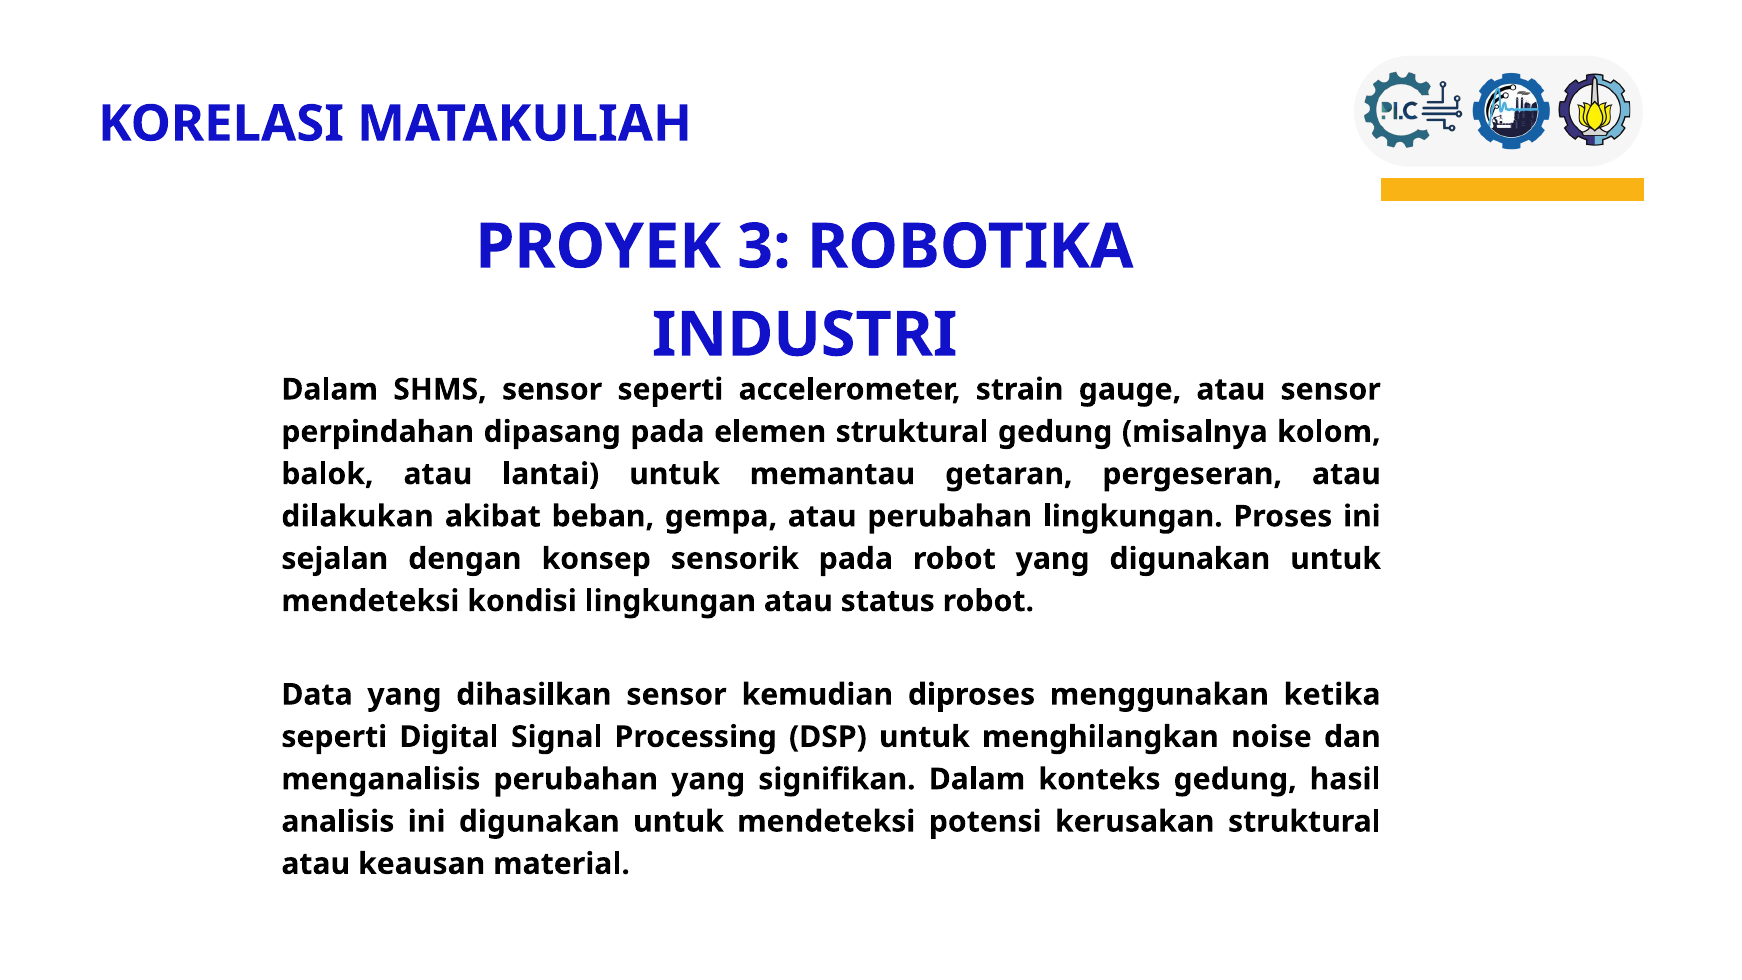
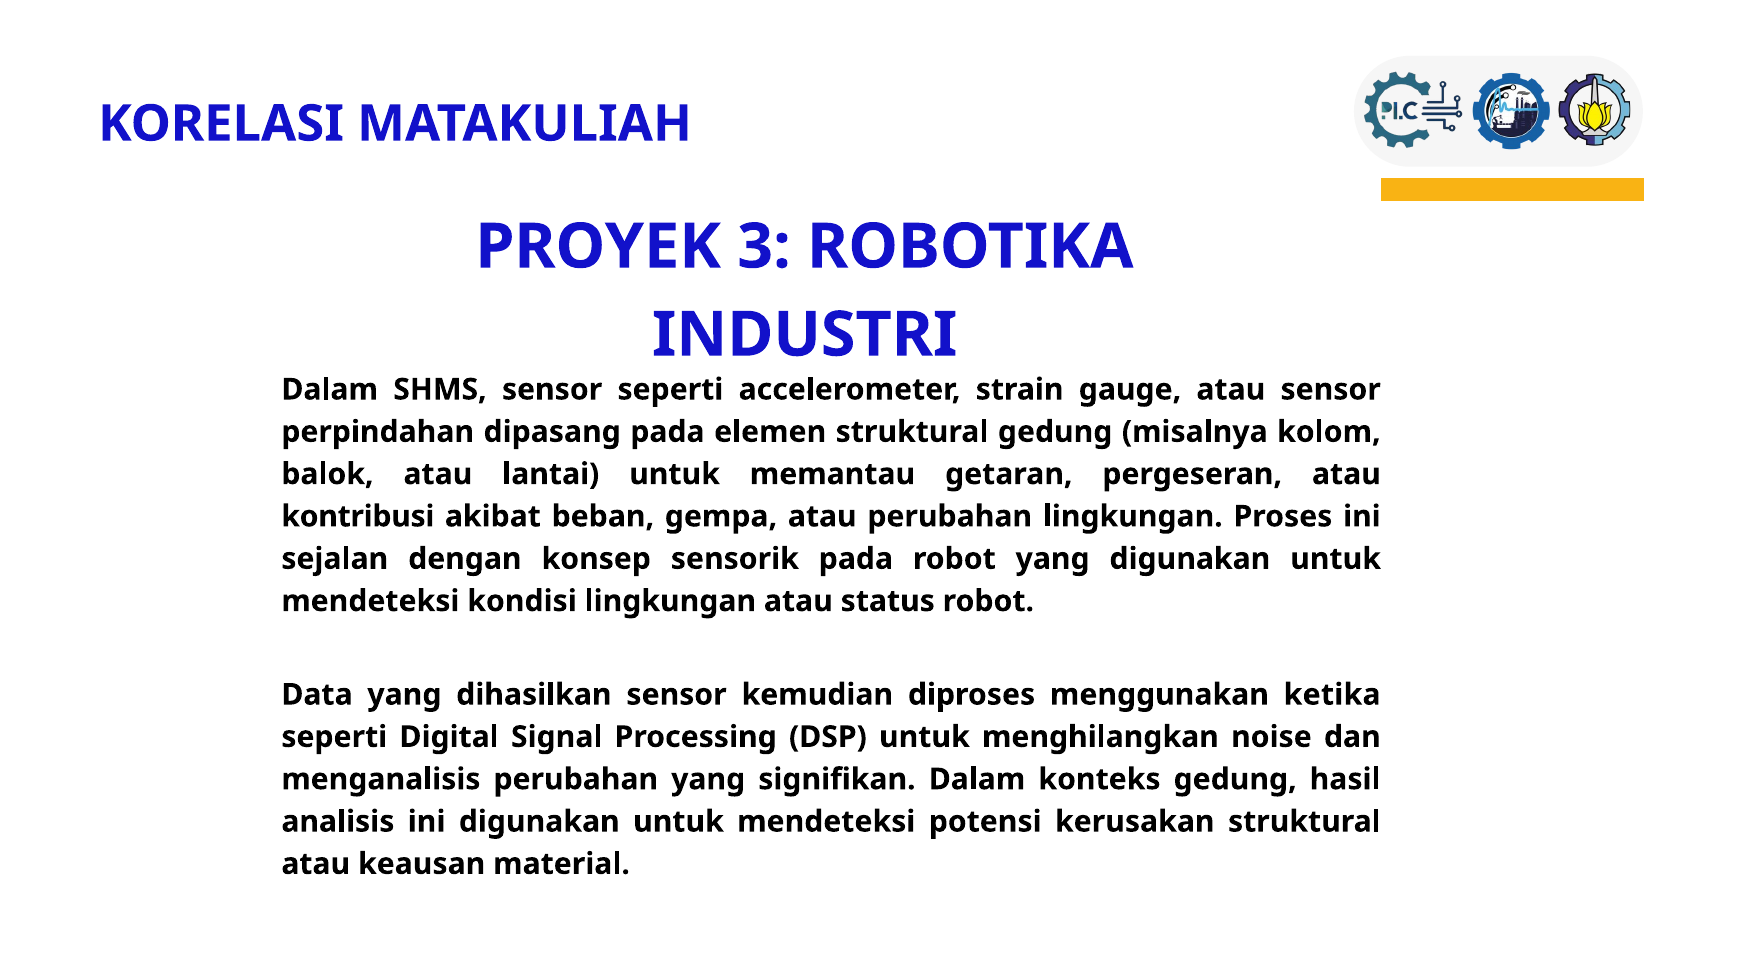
dilakukan: dilakukan -> kontribusi
